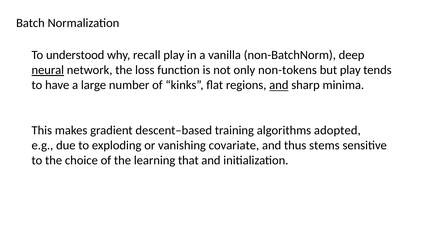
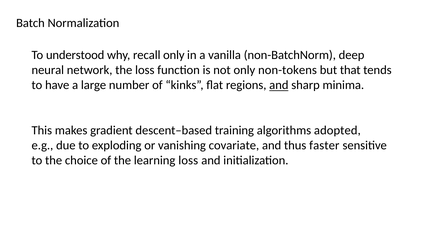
recall play: play -> only
neural underline: present -> none
but play: play -> that
stems: stems -> faster
learning that: that -> loss
